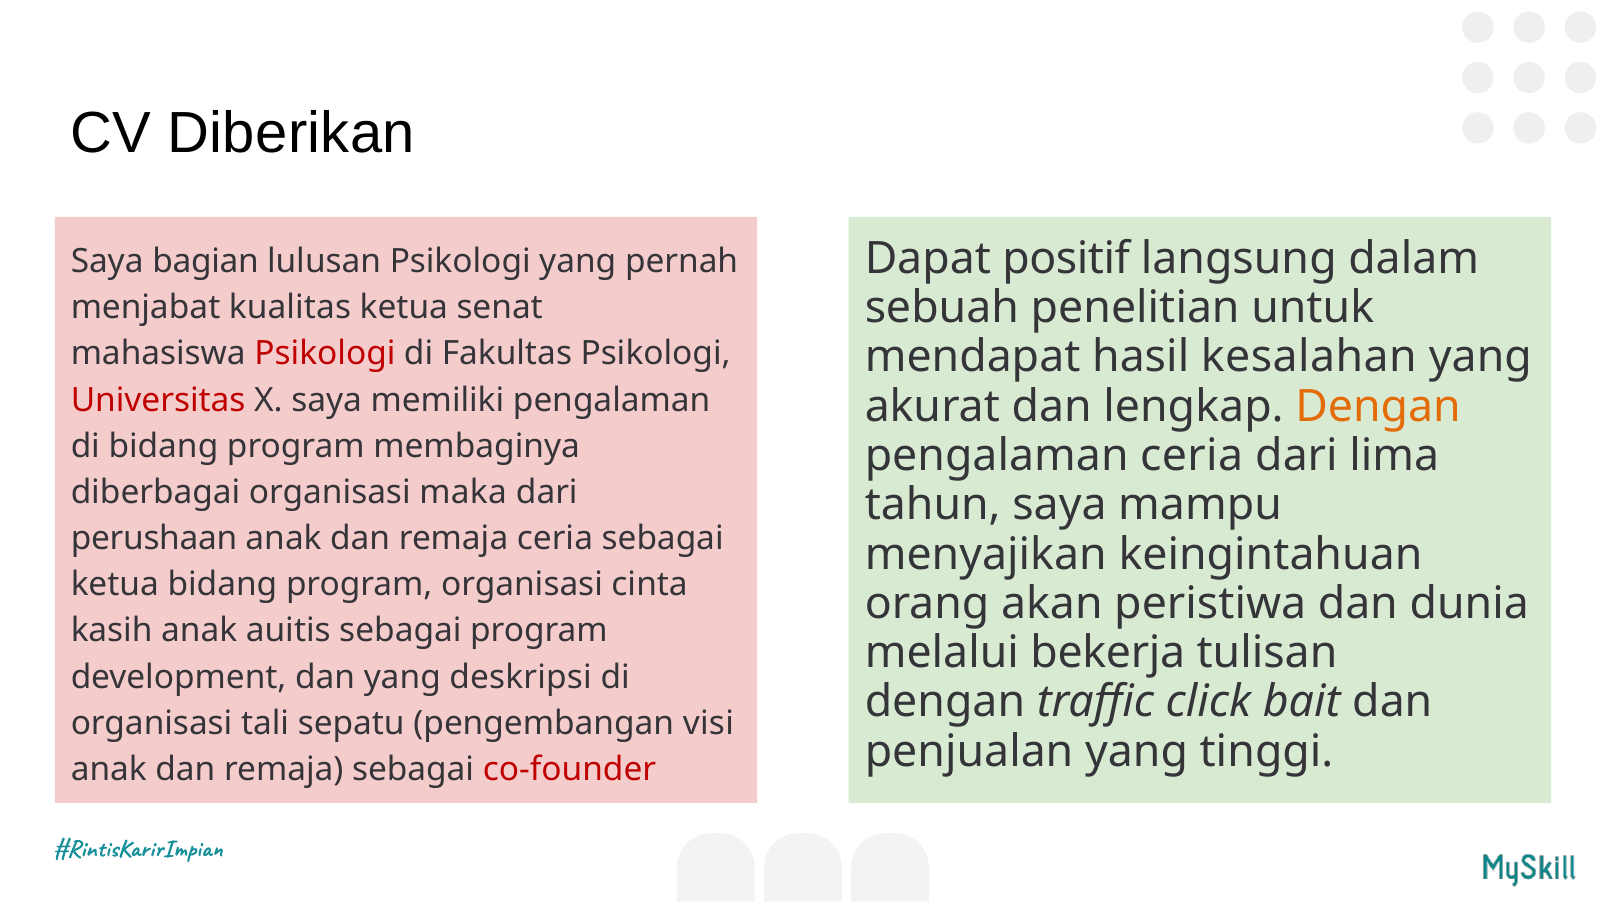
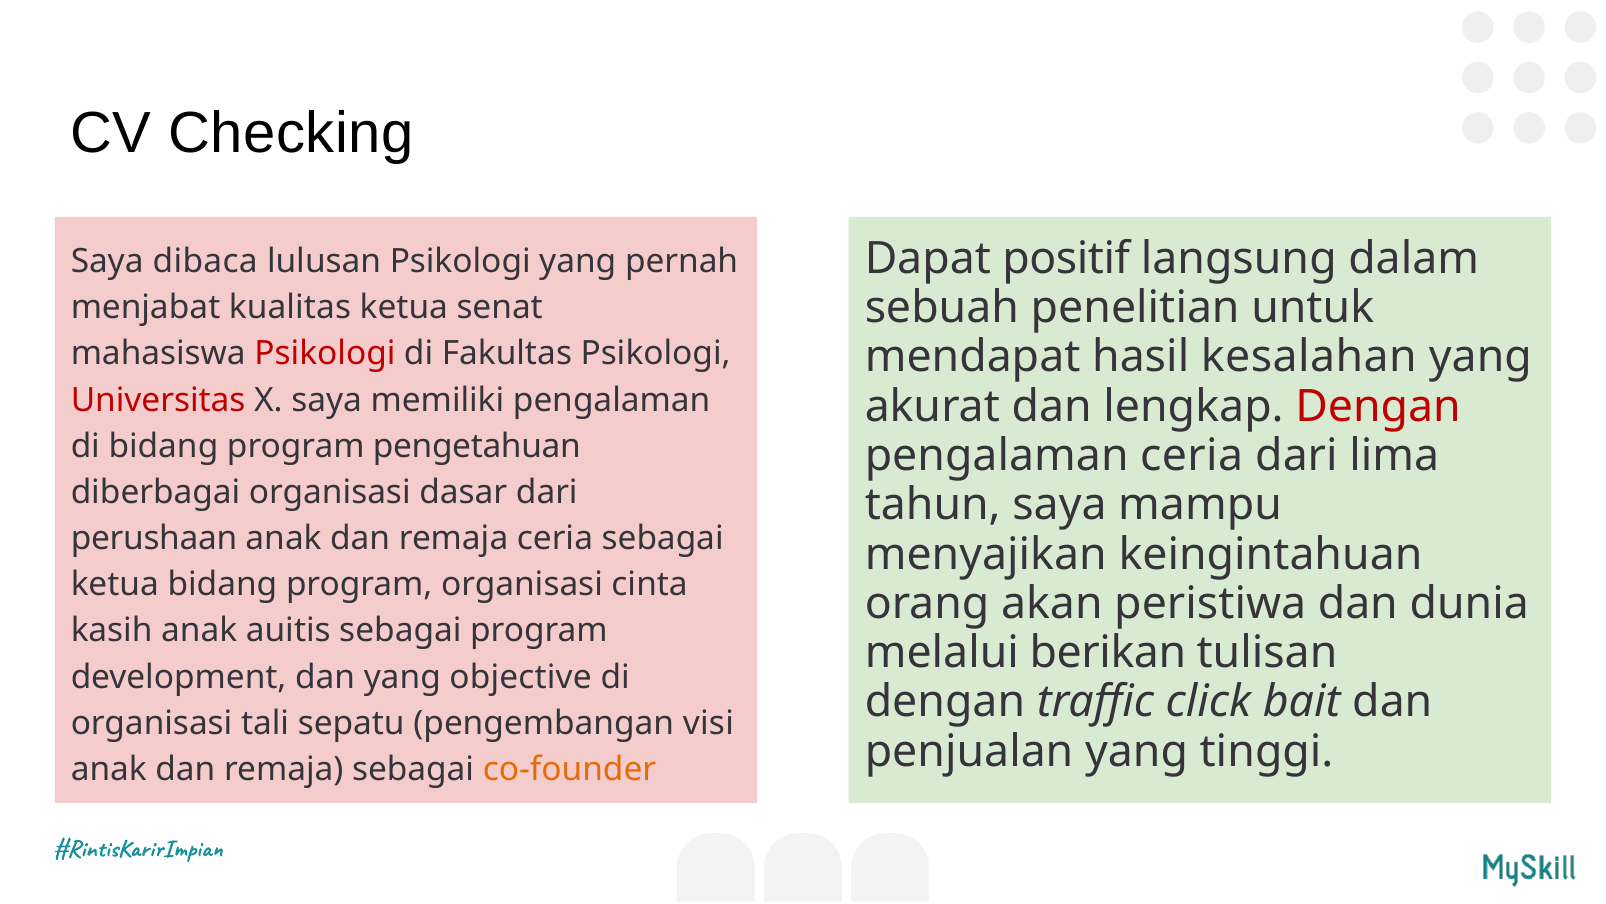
Diberikan: Diberikan -> Checking
bagian: bagian -> dibaca
Dengan at (1378, 406) colour: orange -> red
membaginya: membaginya -> pengetahuan
maka: maka -> dasar
bekerja: bekerja -> berikan
deskripsi: deskripsi -> objective
co-founder colour: red -> orange
